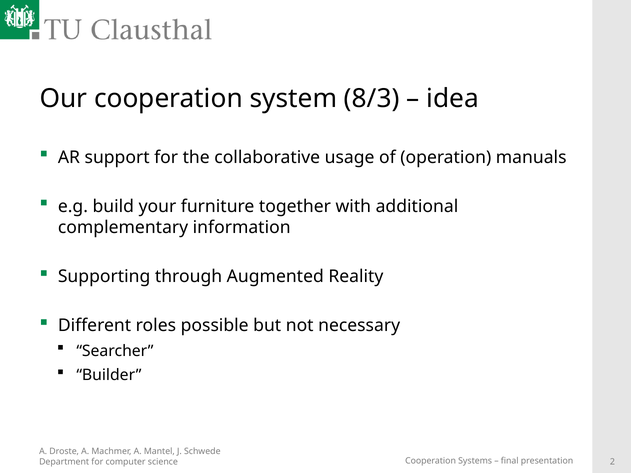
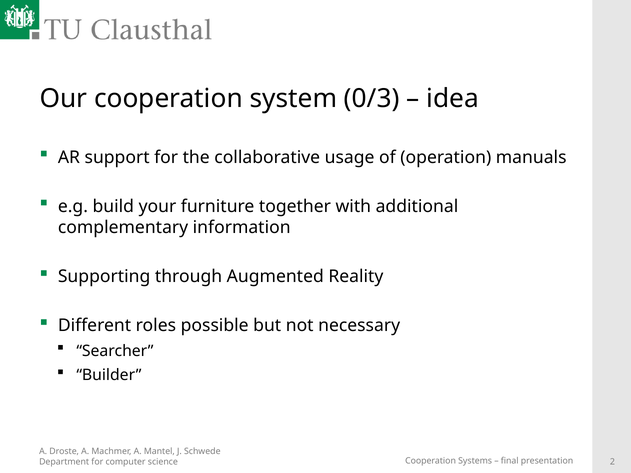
8/3: 8/3 -> 0/3
